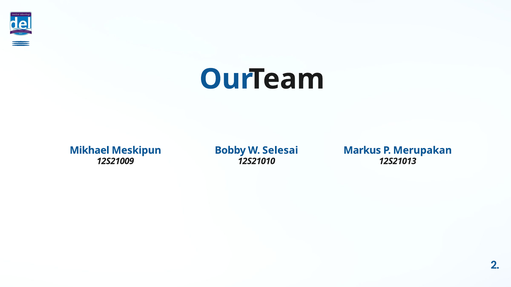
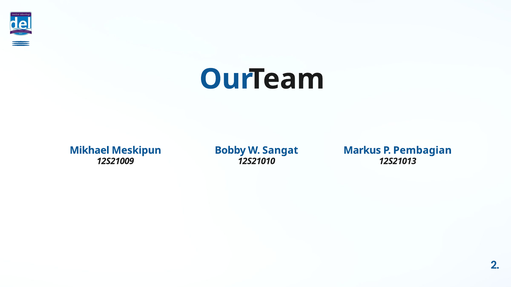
Selesai: Selesai -> Sangat
Merupakan: Merupakan -> Pembagian
